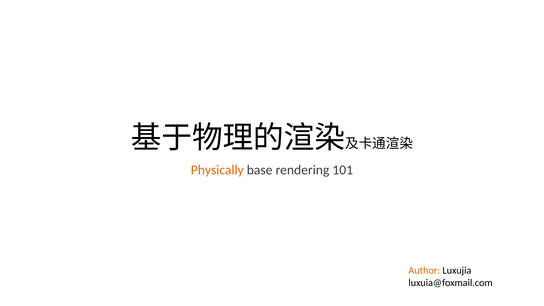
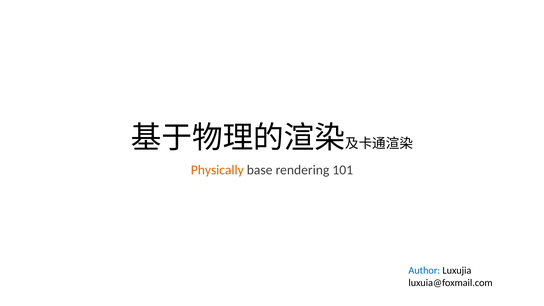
Author colour: orange -> blue
